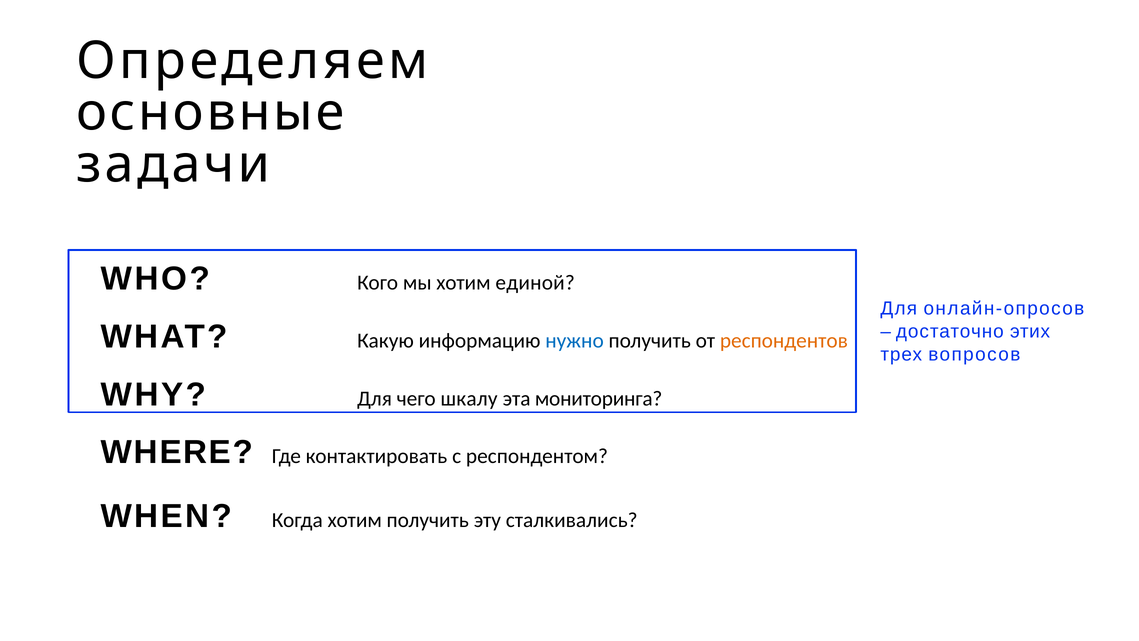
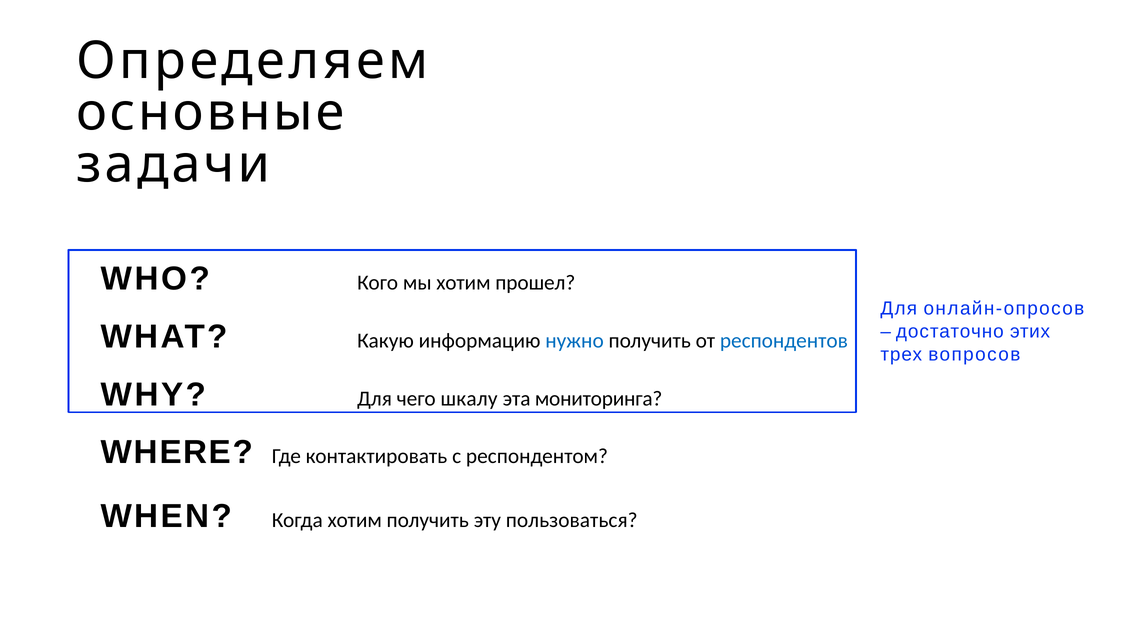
единой: единой -> прошел
респондентов colour: orange -> blue
сталкивались: сталкивались -> пользоваться
